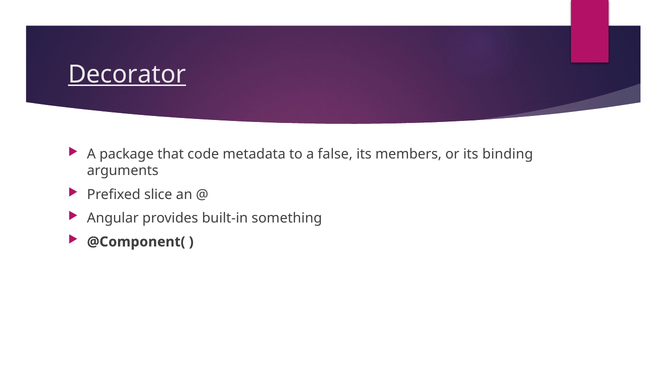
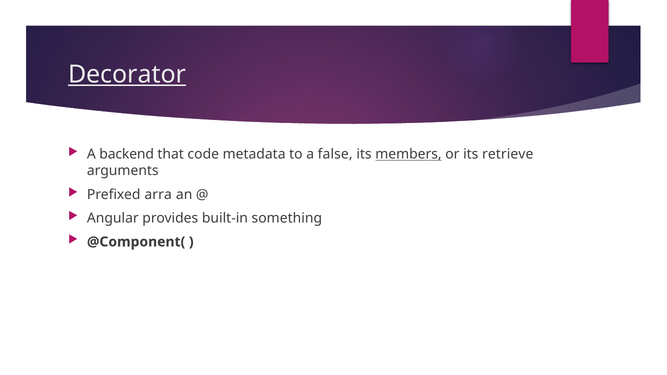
package: package -> backend
members underline: none -> present
binding: binding -> retrieve
slice: slice -> arra
